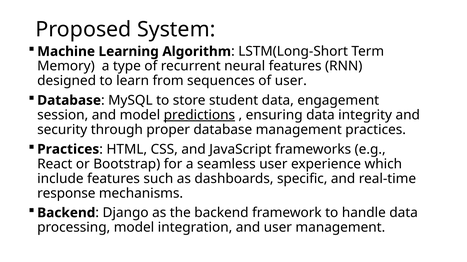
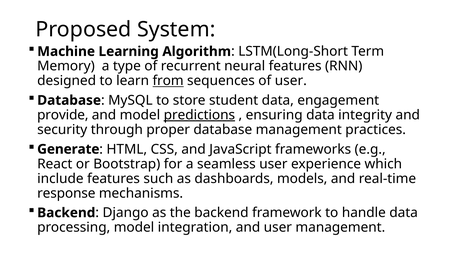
from underline: none -> present
session: session -> provide
Practices at (68, 150): Practices -> Generate
specific: specific -> models
